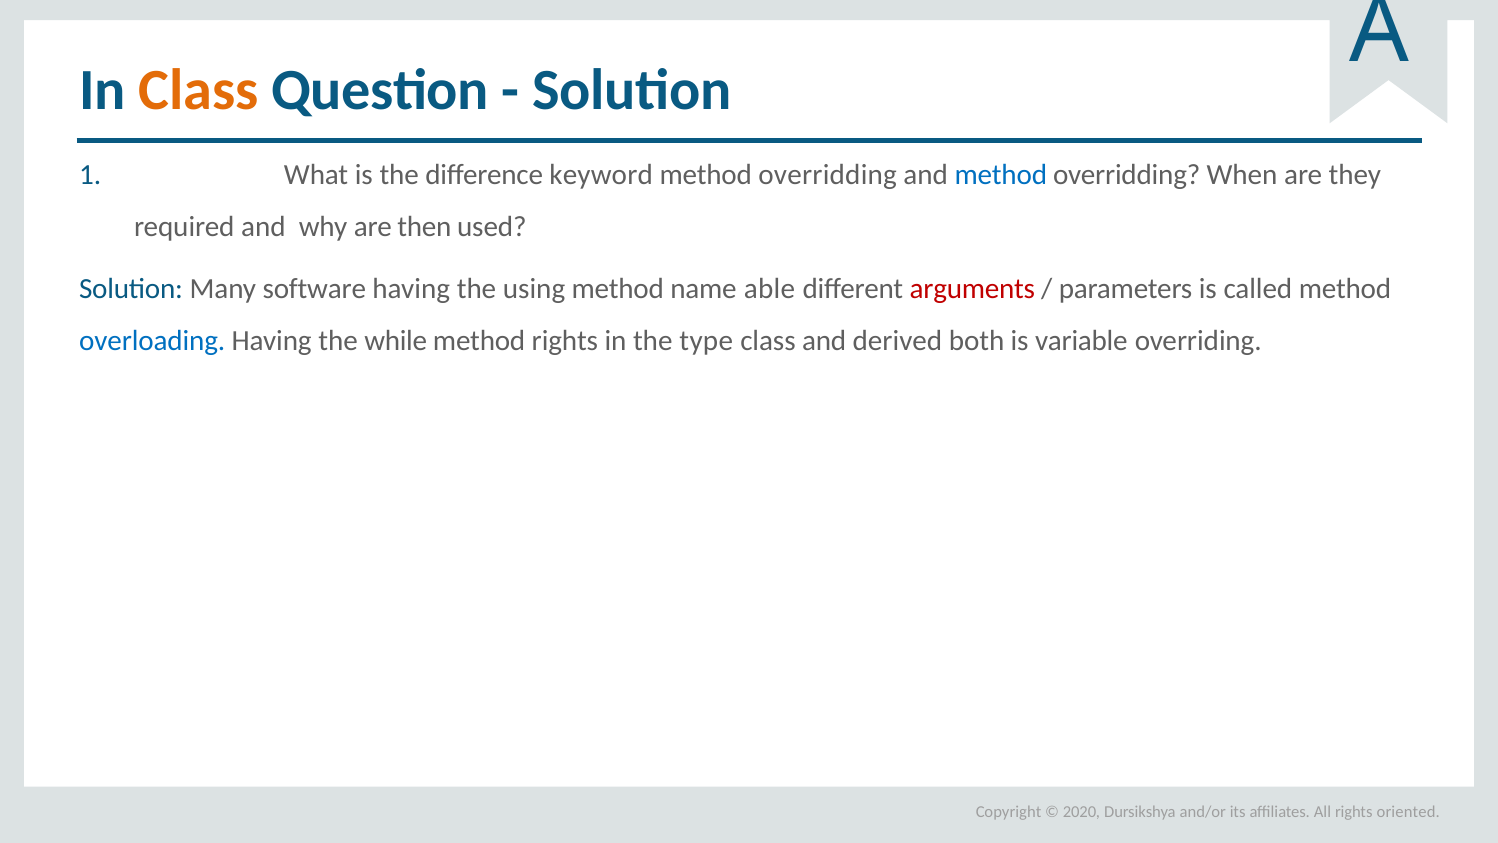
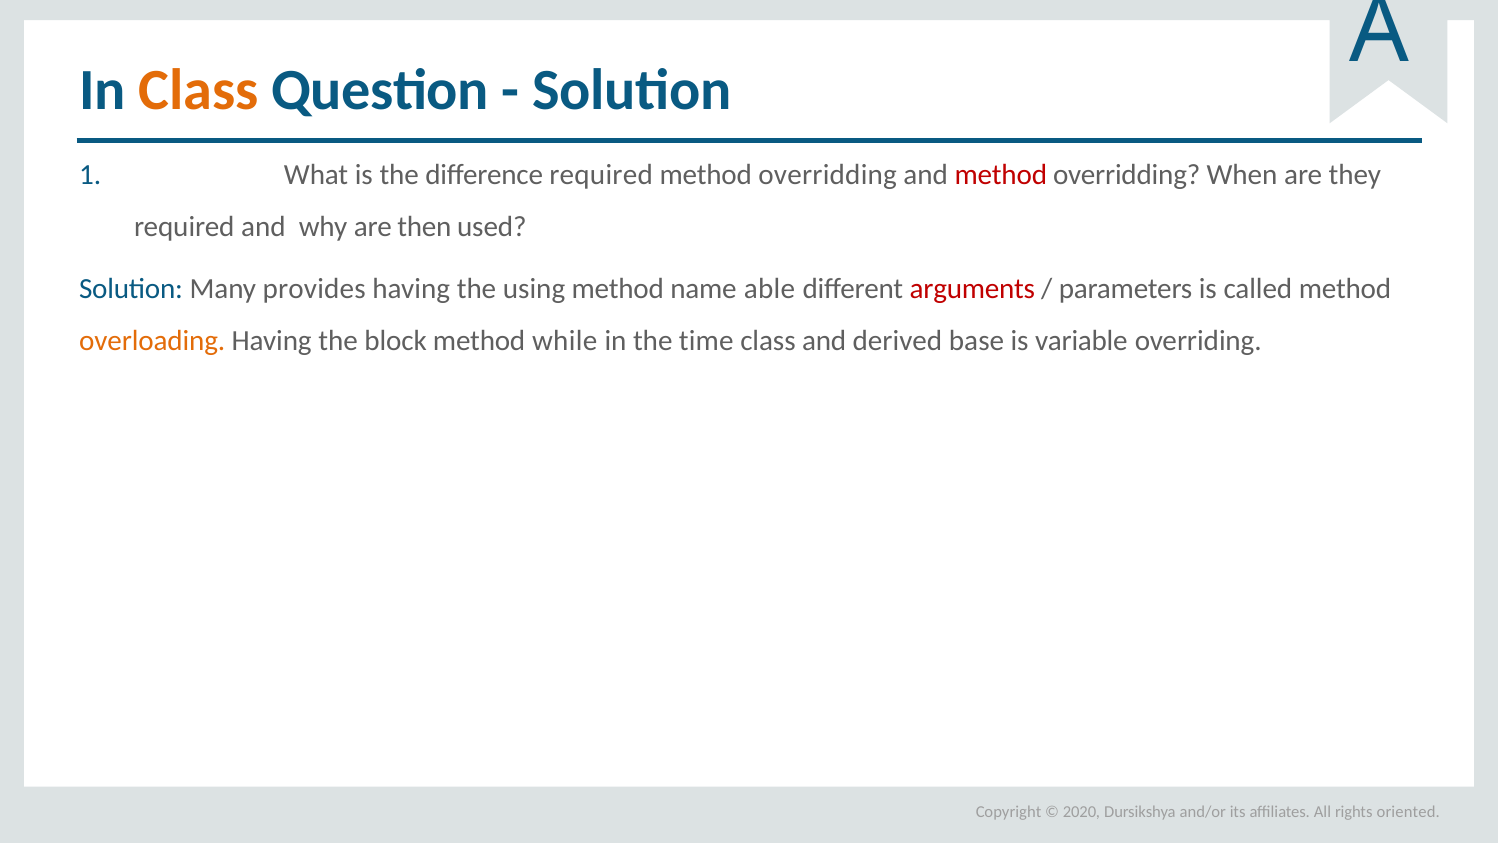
keyword at (601, 175): keyword -> required
method at (1001, 175) colour: blue -> red
software: software -> provides
overloading colour: blue -> orange
while: while -> block
method rights: rights -> while
type: type -> time
both: both -> base
